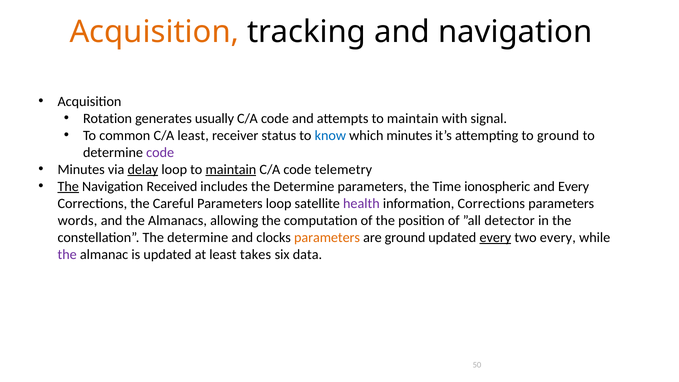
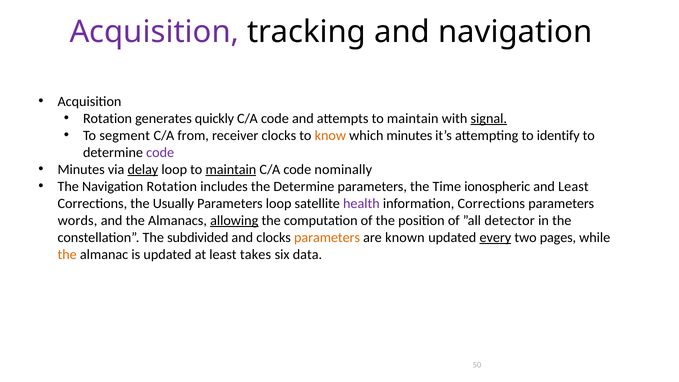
Acquisition at (154, 32) colour: orange -> purple
usually: usually -> quickly
signal underline: none -> present
common: common -> segment
C/A least: least -> from
receiver status: status -> clocks
know colour: blue -> orange
to ground: ground -> identify
telemetry: telemetry -> nominally
The at (68, 186) underline: present -> none
Navigation Received: Received -> Rotation
and Every: Every -> Least
Careful: Careful -> Usually
allowing underline: none -> present
constellation The determine: determine -> subdivided
are ground: ground -> known
two every: every -> pages
the at (67, 254) colour: purple -> orange
